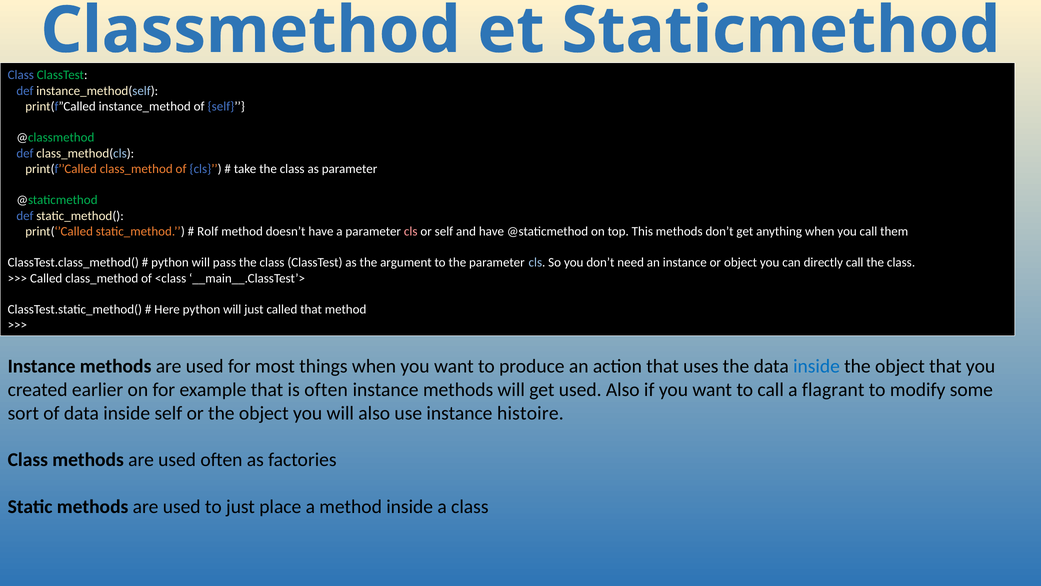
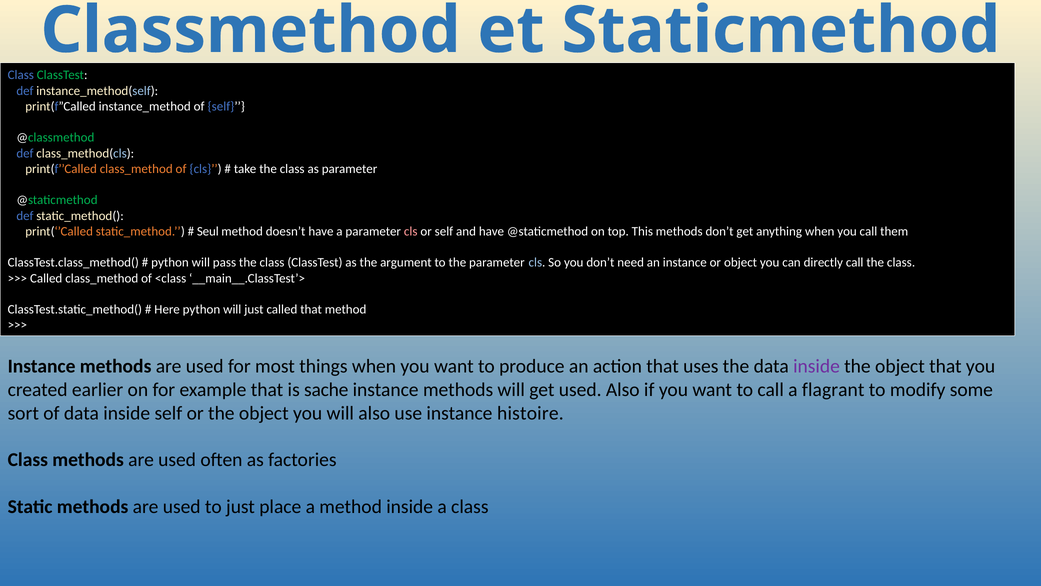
Rolf: Rolf -> Seul
inside at (817, 366) colour: blue -> purple
is often: often -> sache
